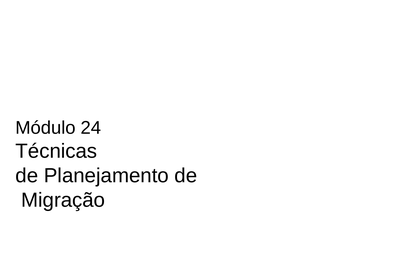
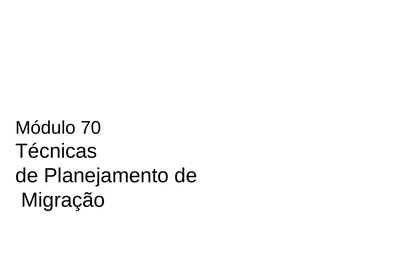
24: 24 -> 70
